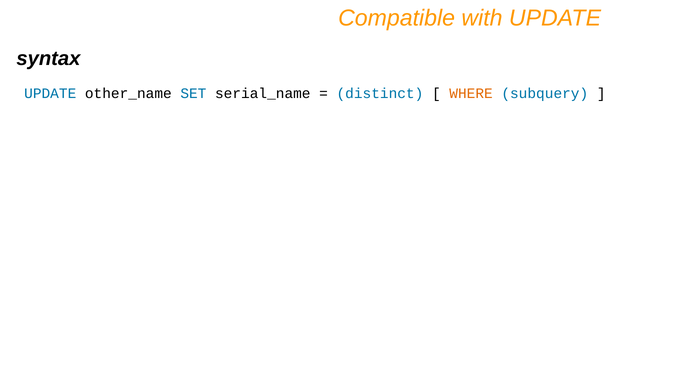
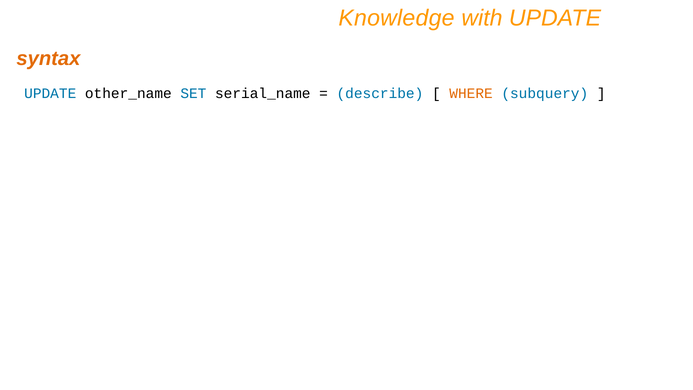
Compatible: Compatible -> Knowledge
syntax colour: black -> orange
distinct: distinct -> describe
